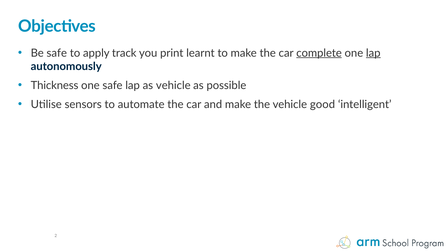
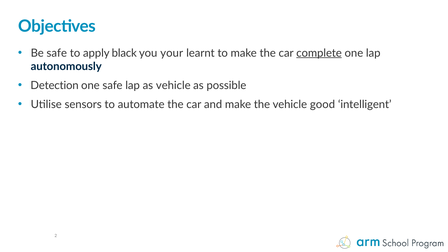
track: track -> black
print: print -> your
lap at (373, 53) underline: present -> none
Thickness: Thickness -> Detection
